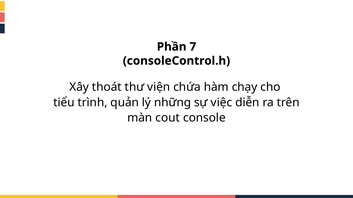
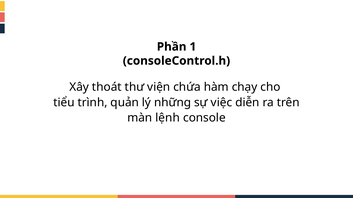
7: 7 -> 1
cout: cout -> lệnh
